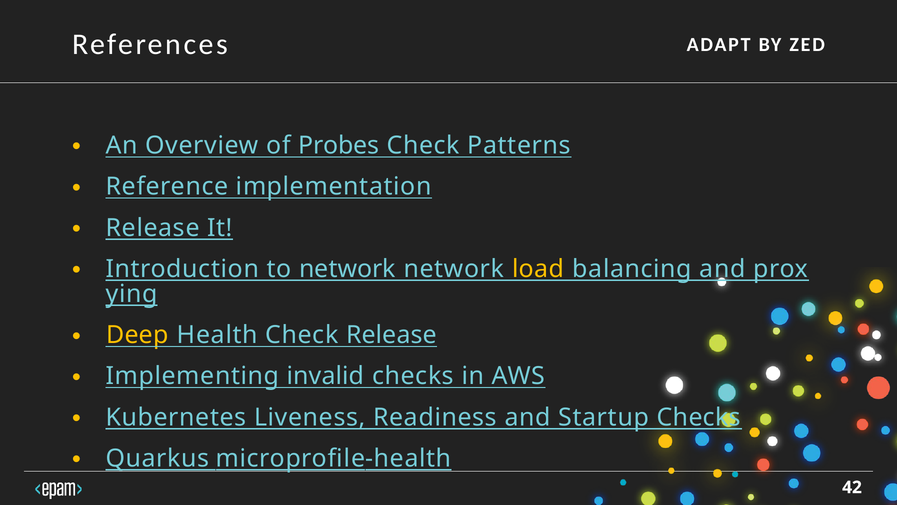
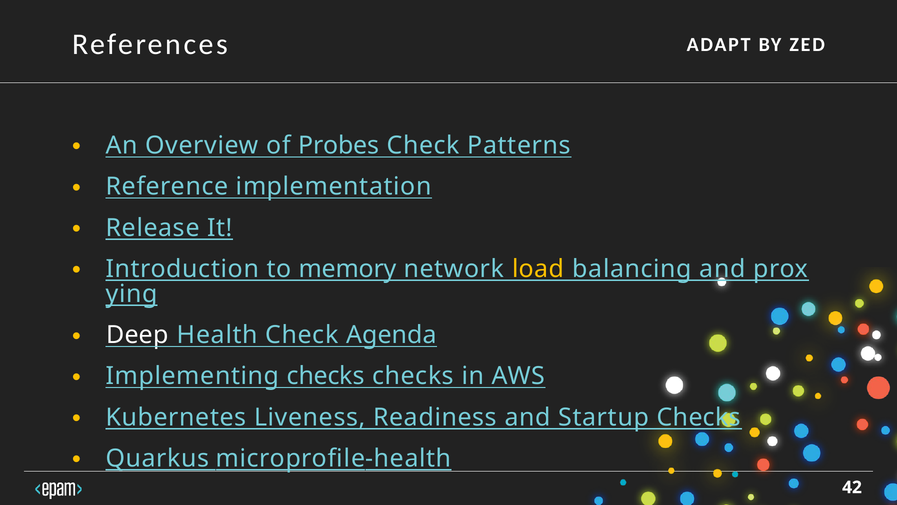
to network: network -> memory
Deep colour: yellow -> white
Check Release: Release -> Agenda
Implementing invalid: invalid -> checks
